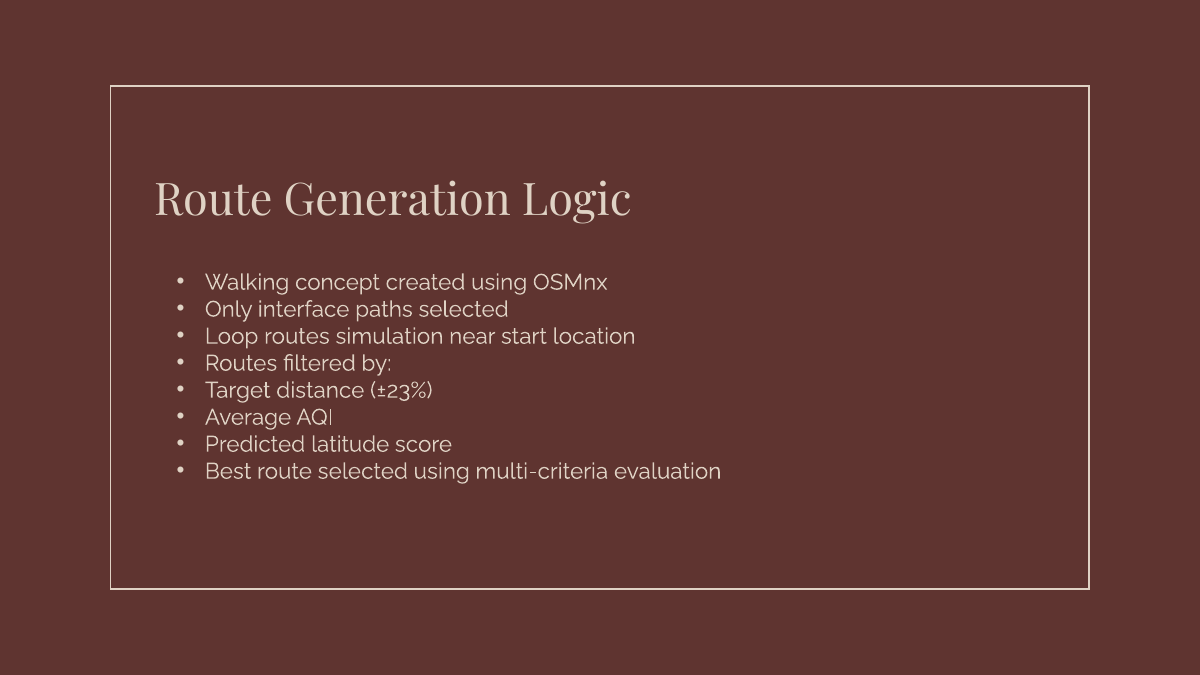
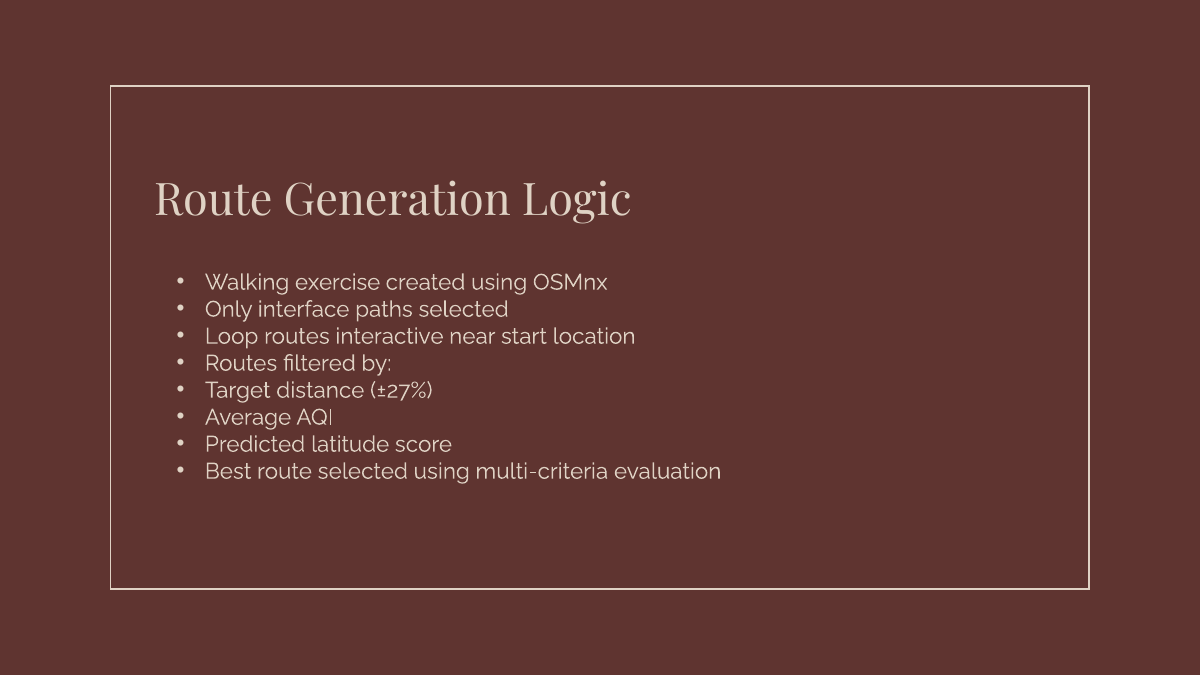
concept: concept -> exercise
simulation: simulation -> interactive
±23%: ±23% -> ±27%
